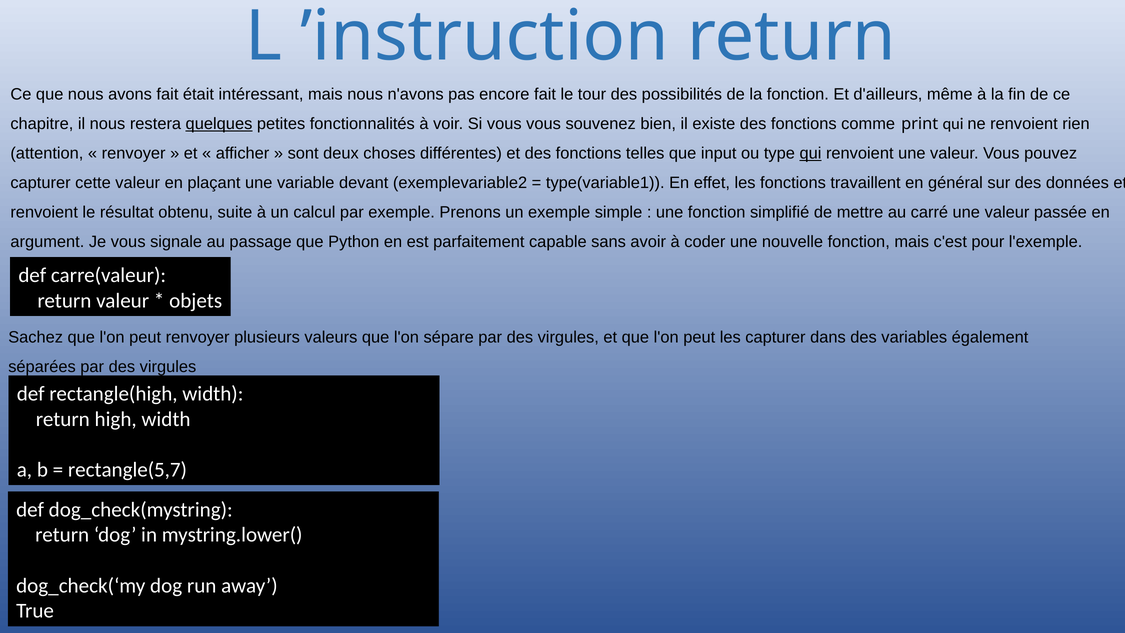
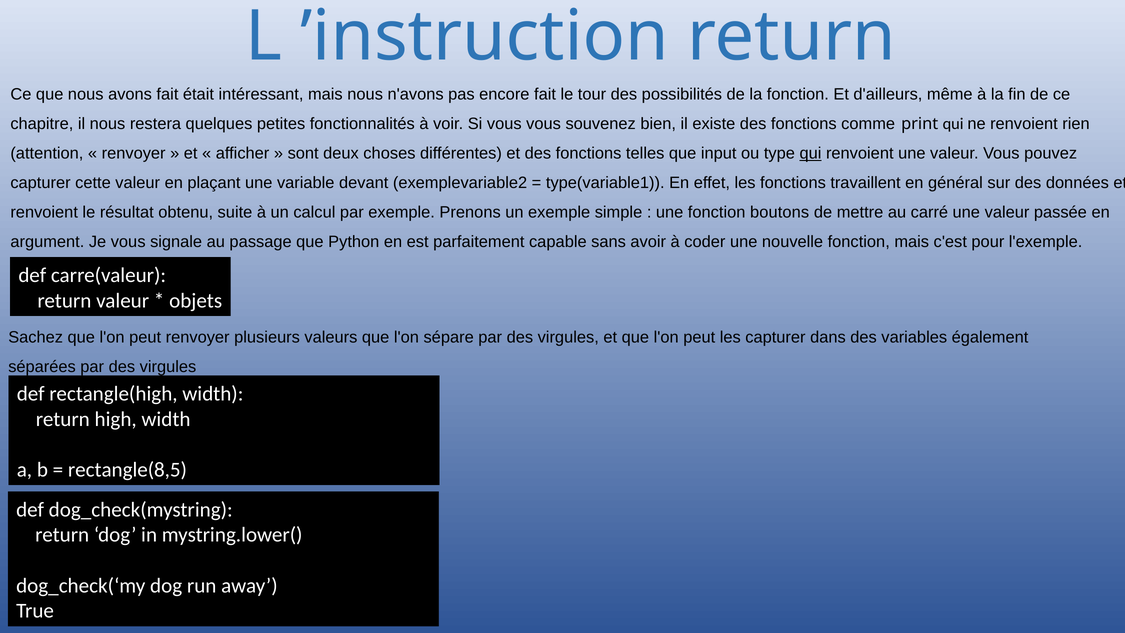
quelques underline: present -> none
simplifié: simplifié -> boutons
rectangle(5,7: rectangle(5,7 -> rectangle(8,5
